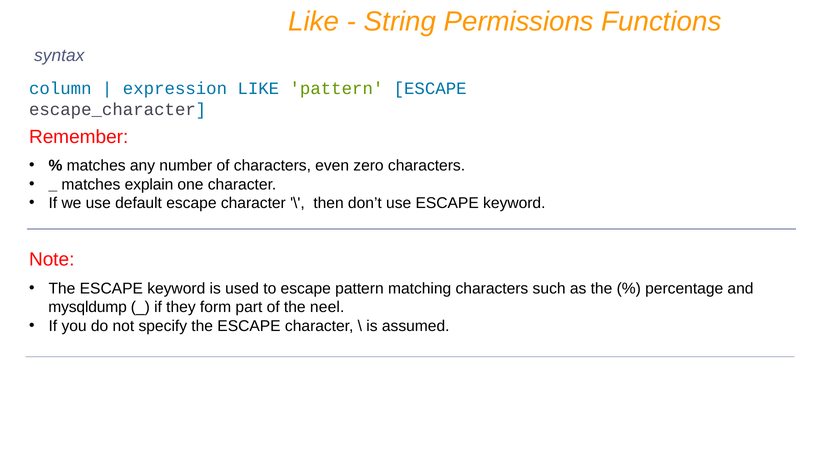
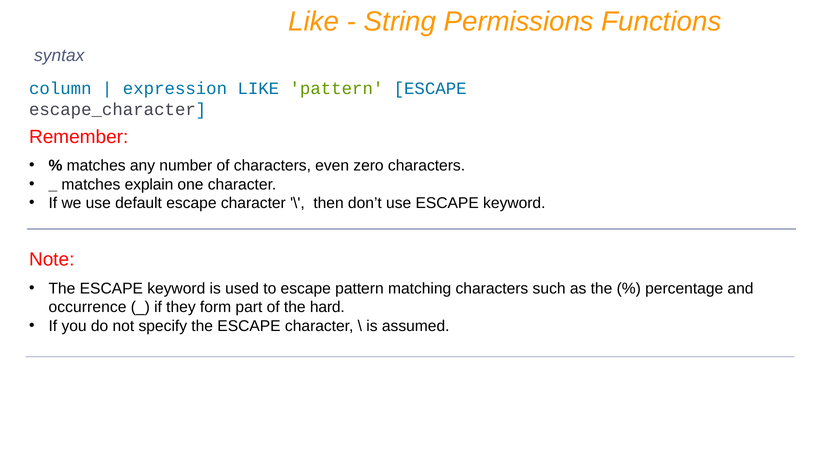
mysqldump: mysqldump -> occurrence
neel: neel -> hard
